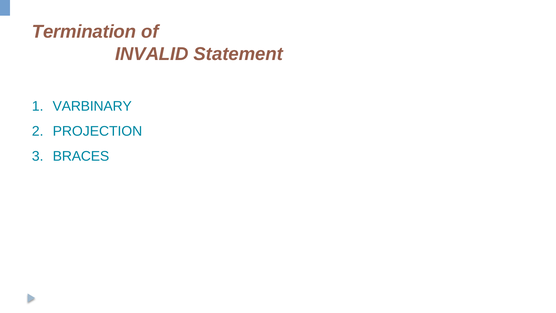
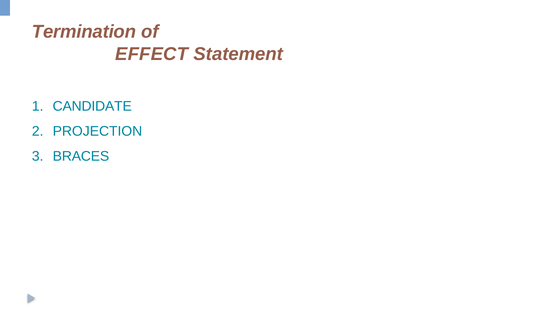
INVALID: INVALID -> EFFECT
VARBINARY: VARBINARY -> CANDIDATE
